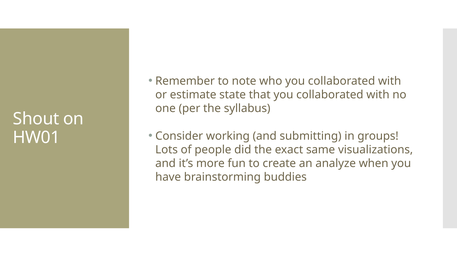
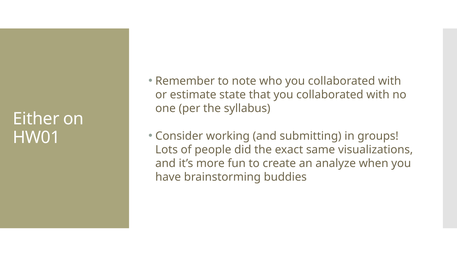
Shout: Shout -> Either
